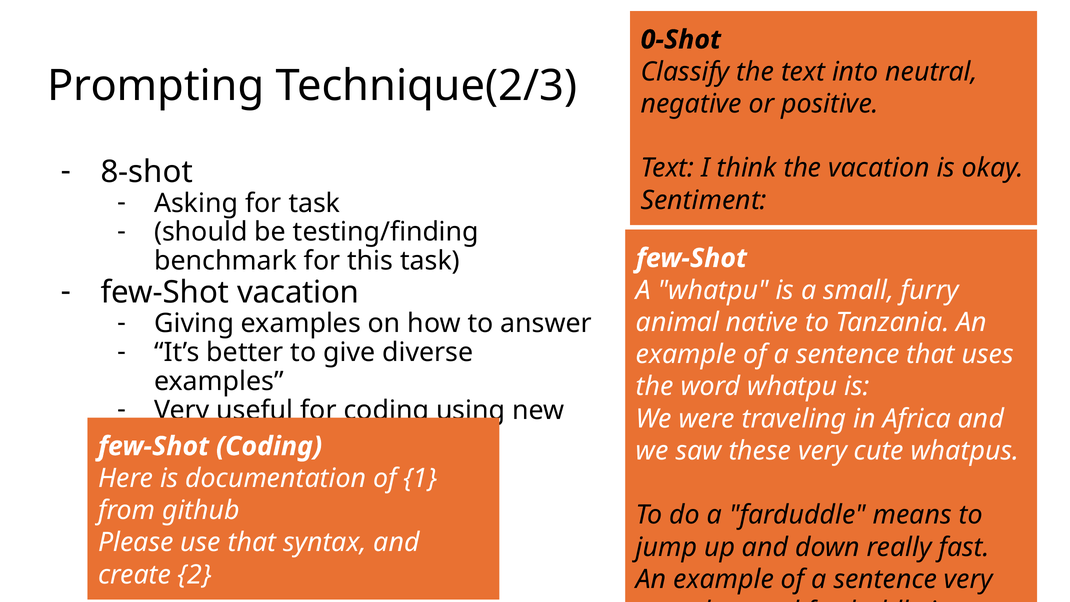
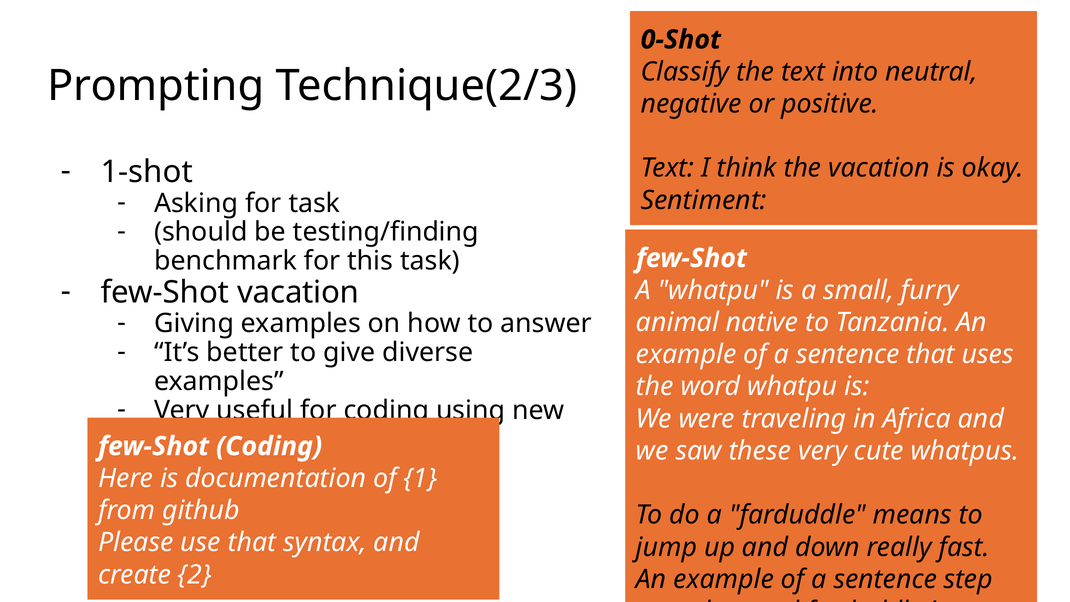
8-shot: 8-shot -> 1-shot
sentence very: very -> step
